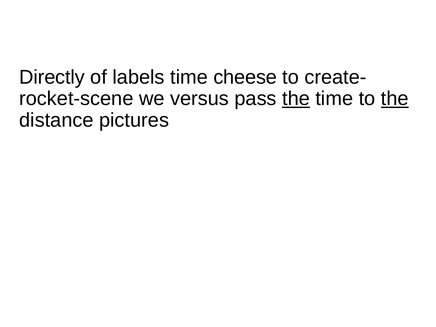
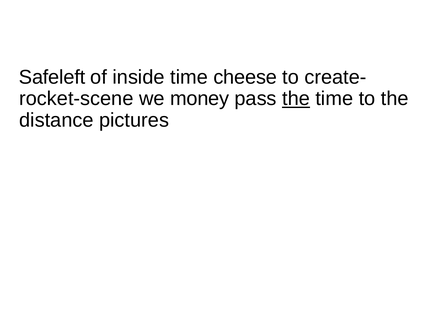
Directly: Directly -> Safeleft
labels: labels -> inside
versus: versus -> money
the at (395, 99) underline: present -> none
